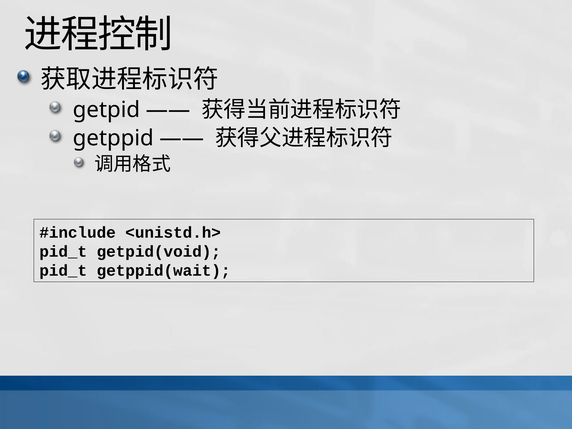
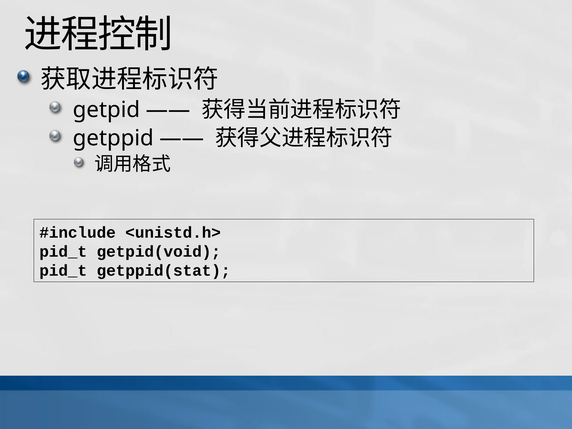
getppid(wait: getppid(wait -> getppid(stat
